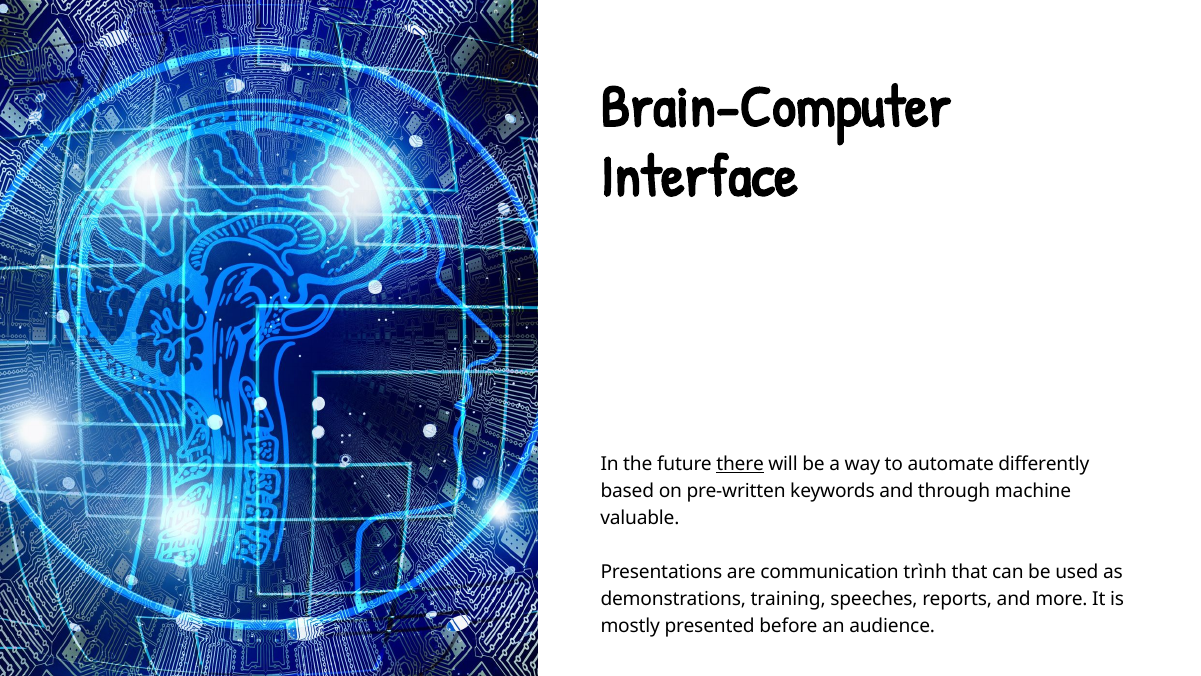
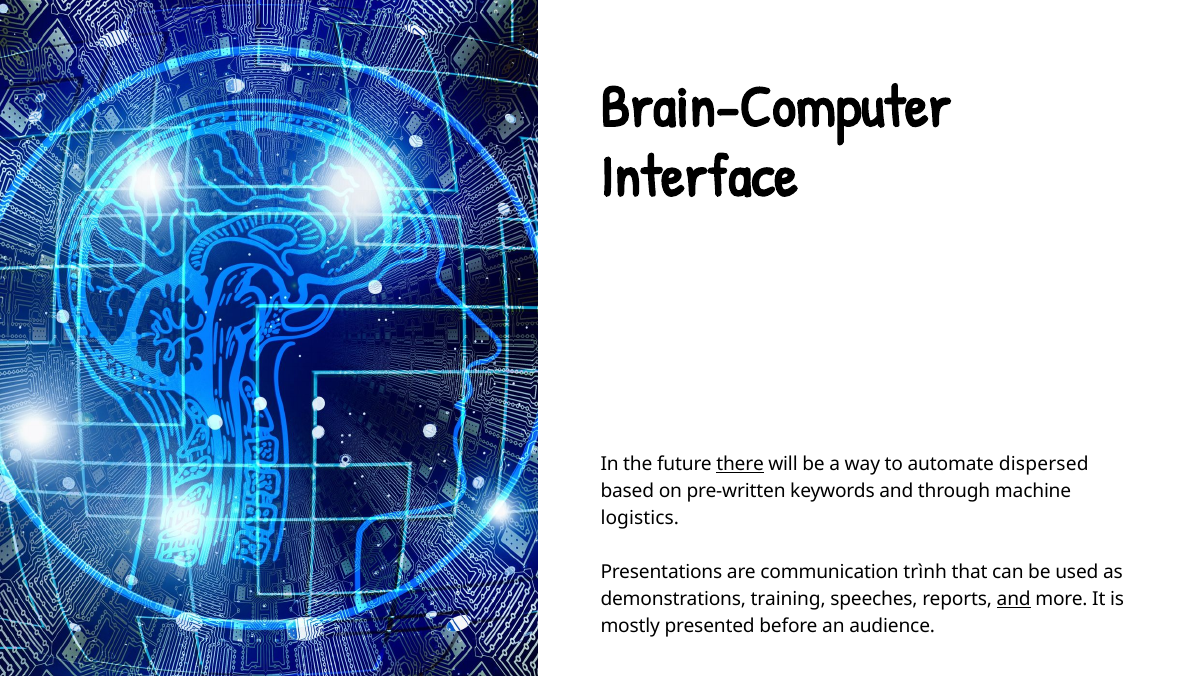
differently: differently -> dispersed
valuable: valuable -> logistics
and at (1014, 599) underline: none -> present
